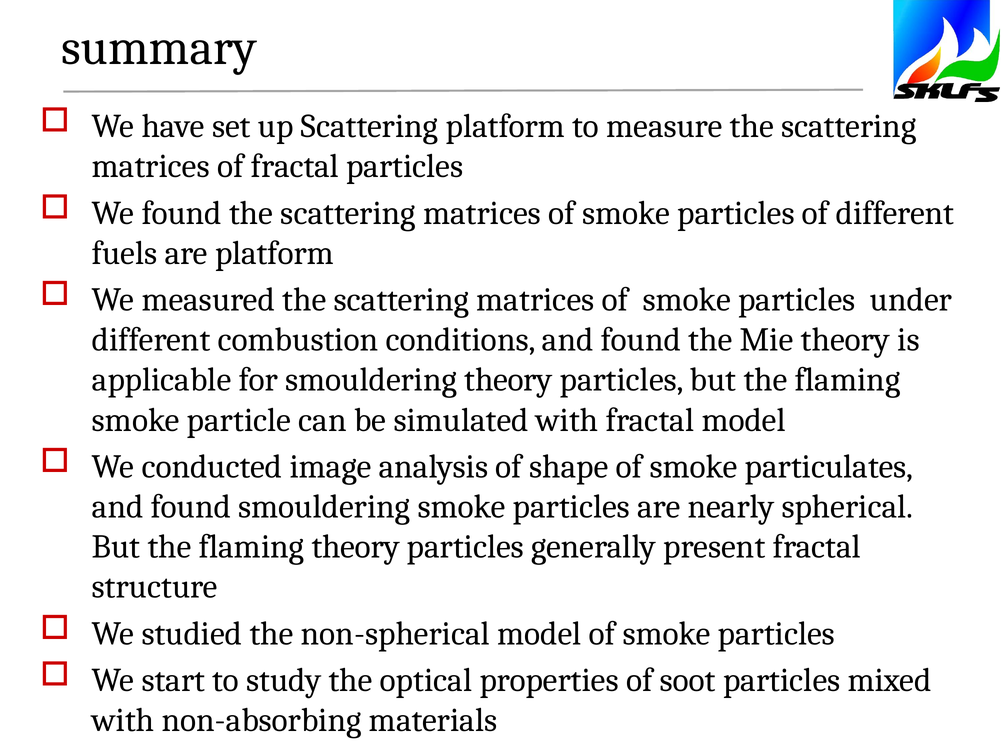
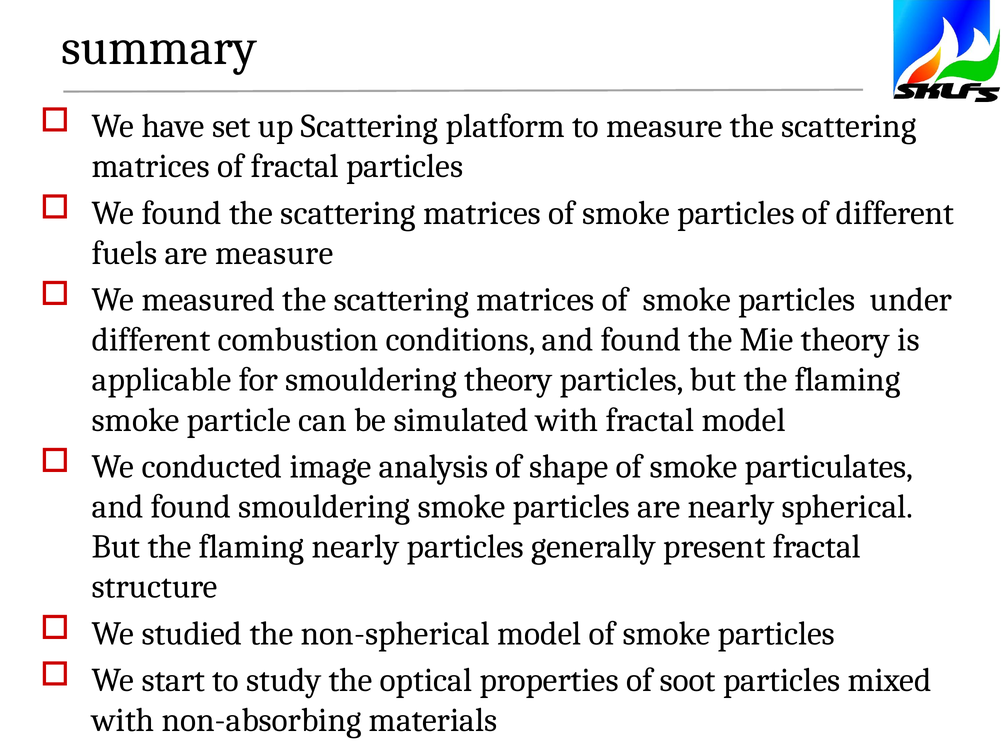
are platform: platform -> measure
flaming theory: theory -> nearly
